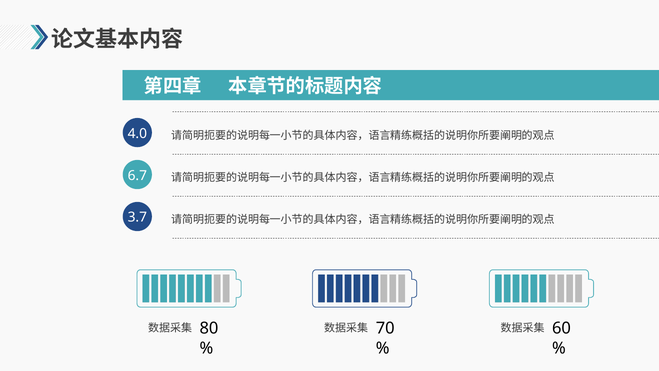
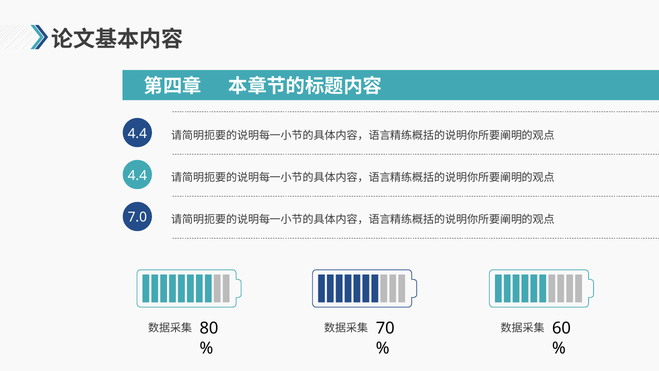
4.0 at (137, 133): 4.0 -> 4.4
6.7 at (137, 175): 6.7 -> 4.4
3.7: 3.7 -> 7.0
